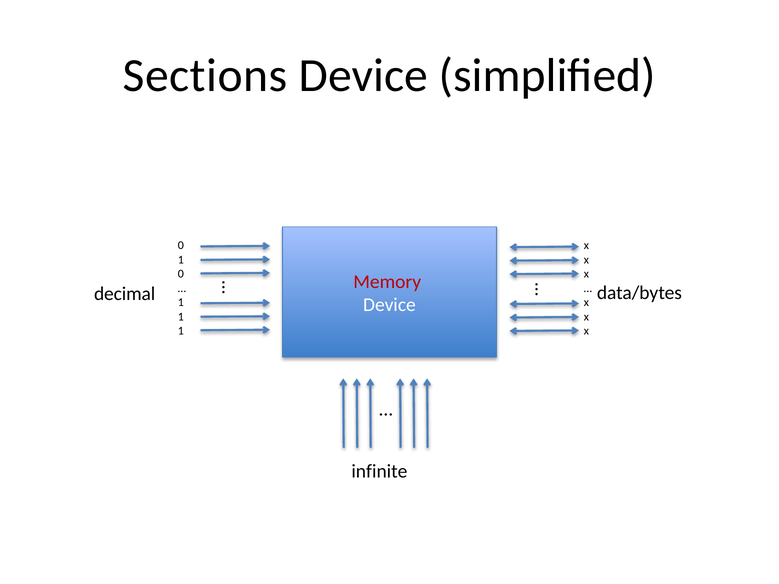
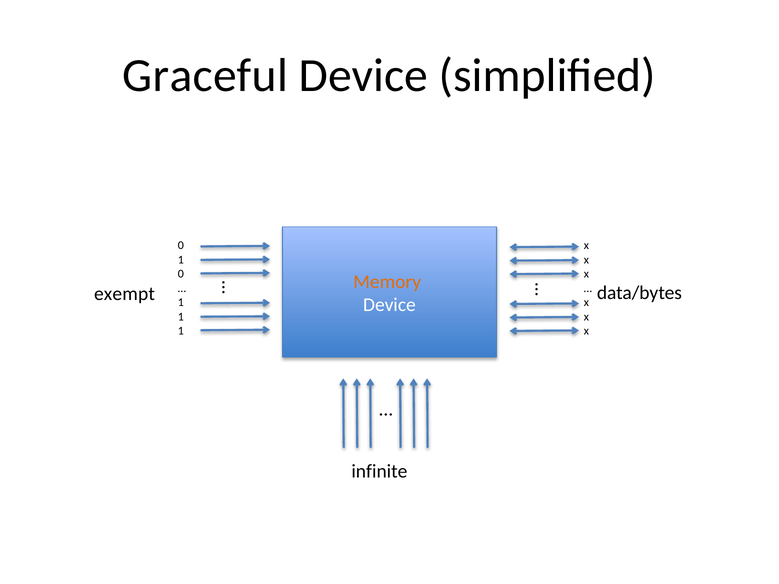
Sections: Sections -> Graceful
Memory colour: red -> orange
decimal: decimal -> exempt
